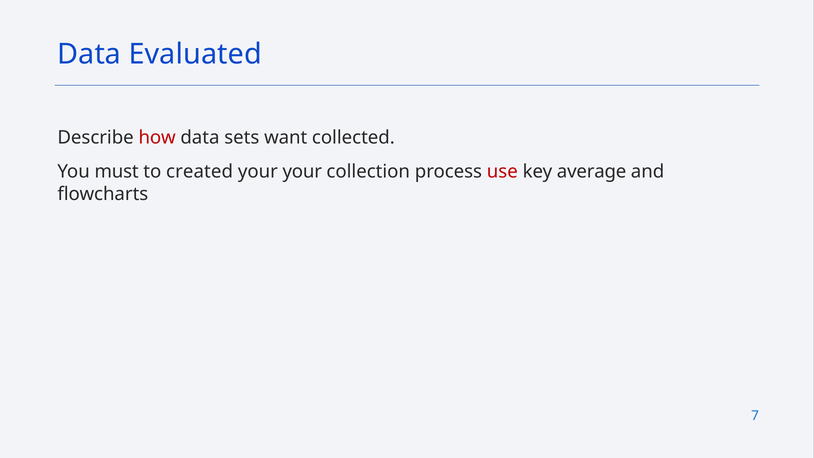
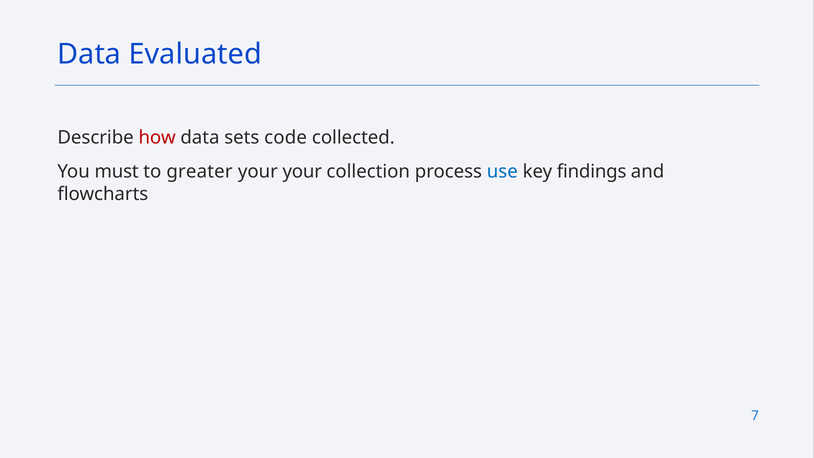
want: want -> code
created: created -> greater
use colour: red -> blue
average: average -> findings
